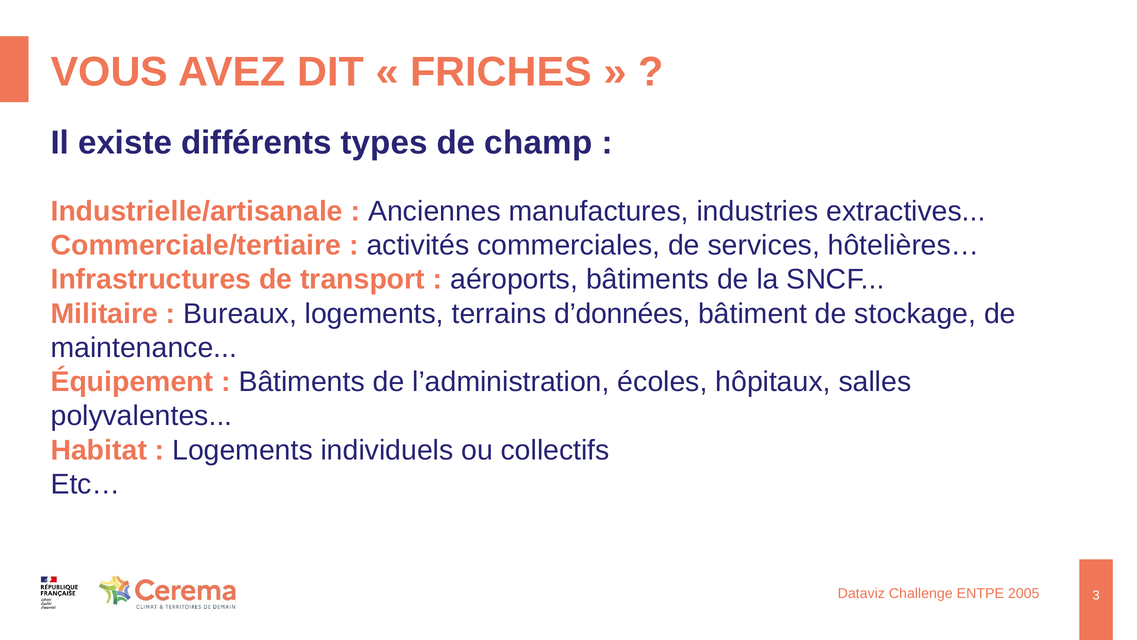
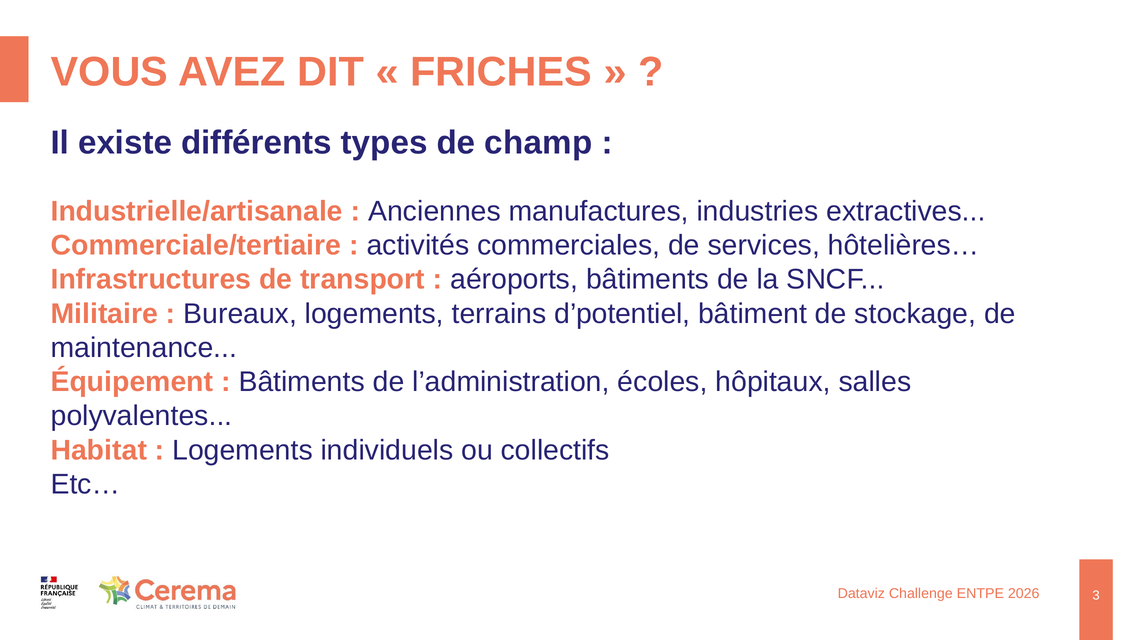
d’données: d’données -> d’potentiel
2005: 2005 -> 2026
